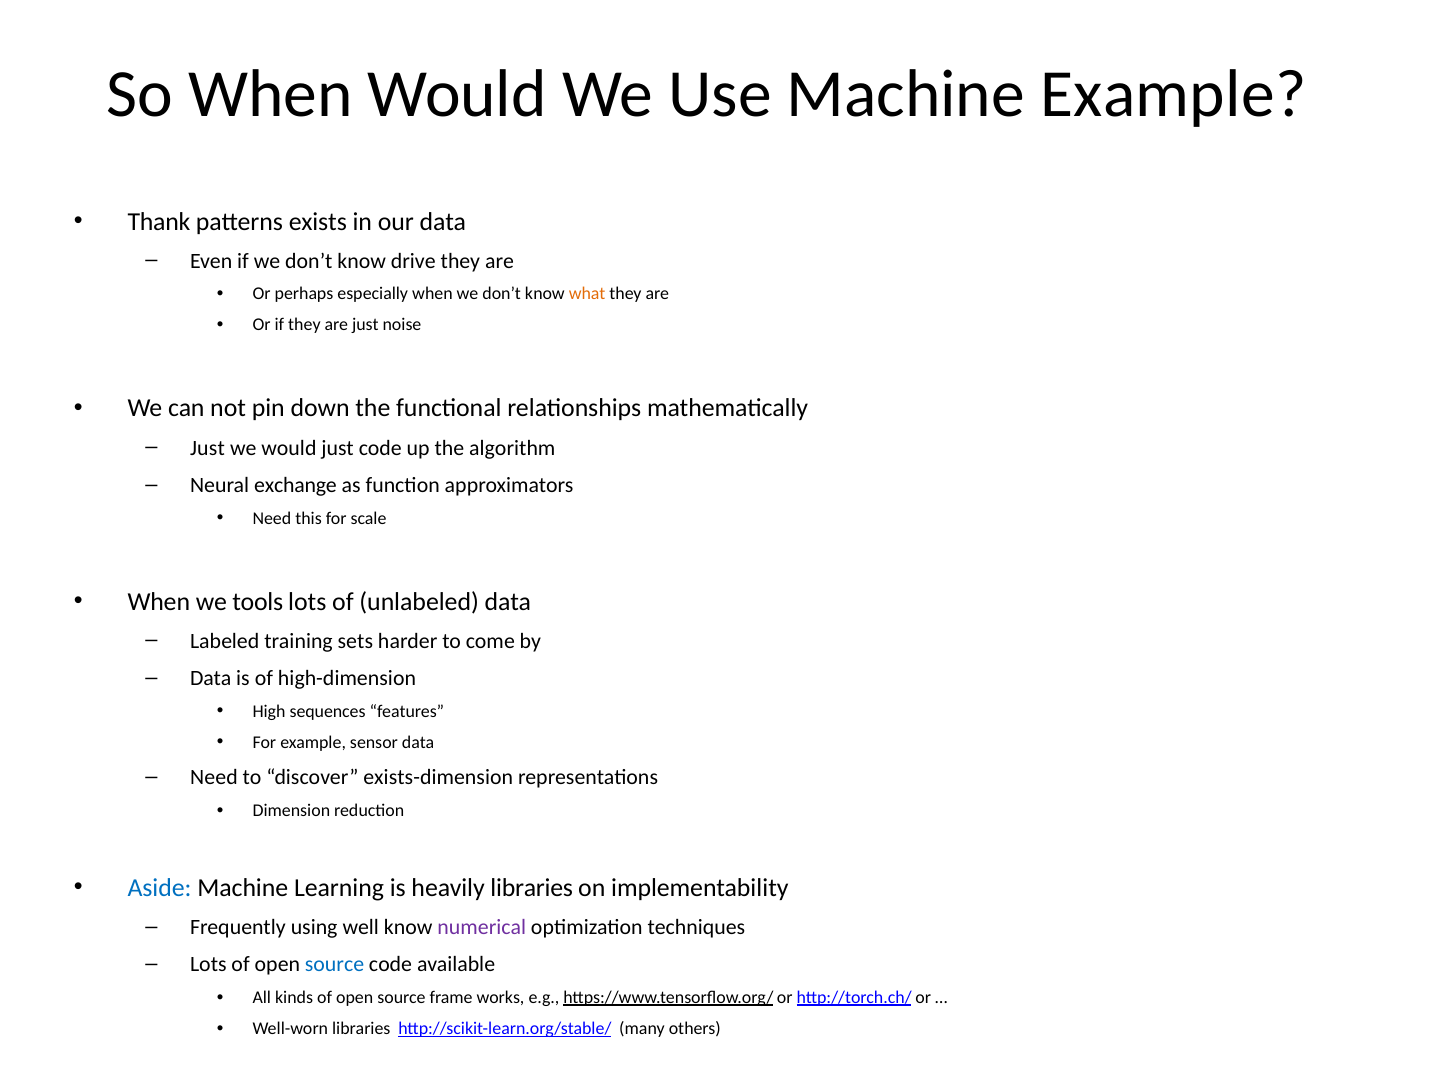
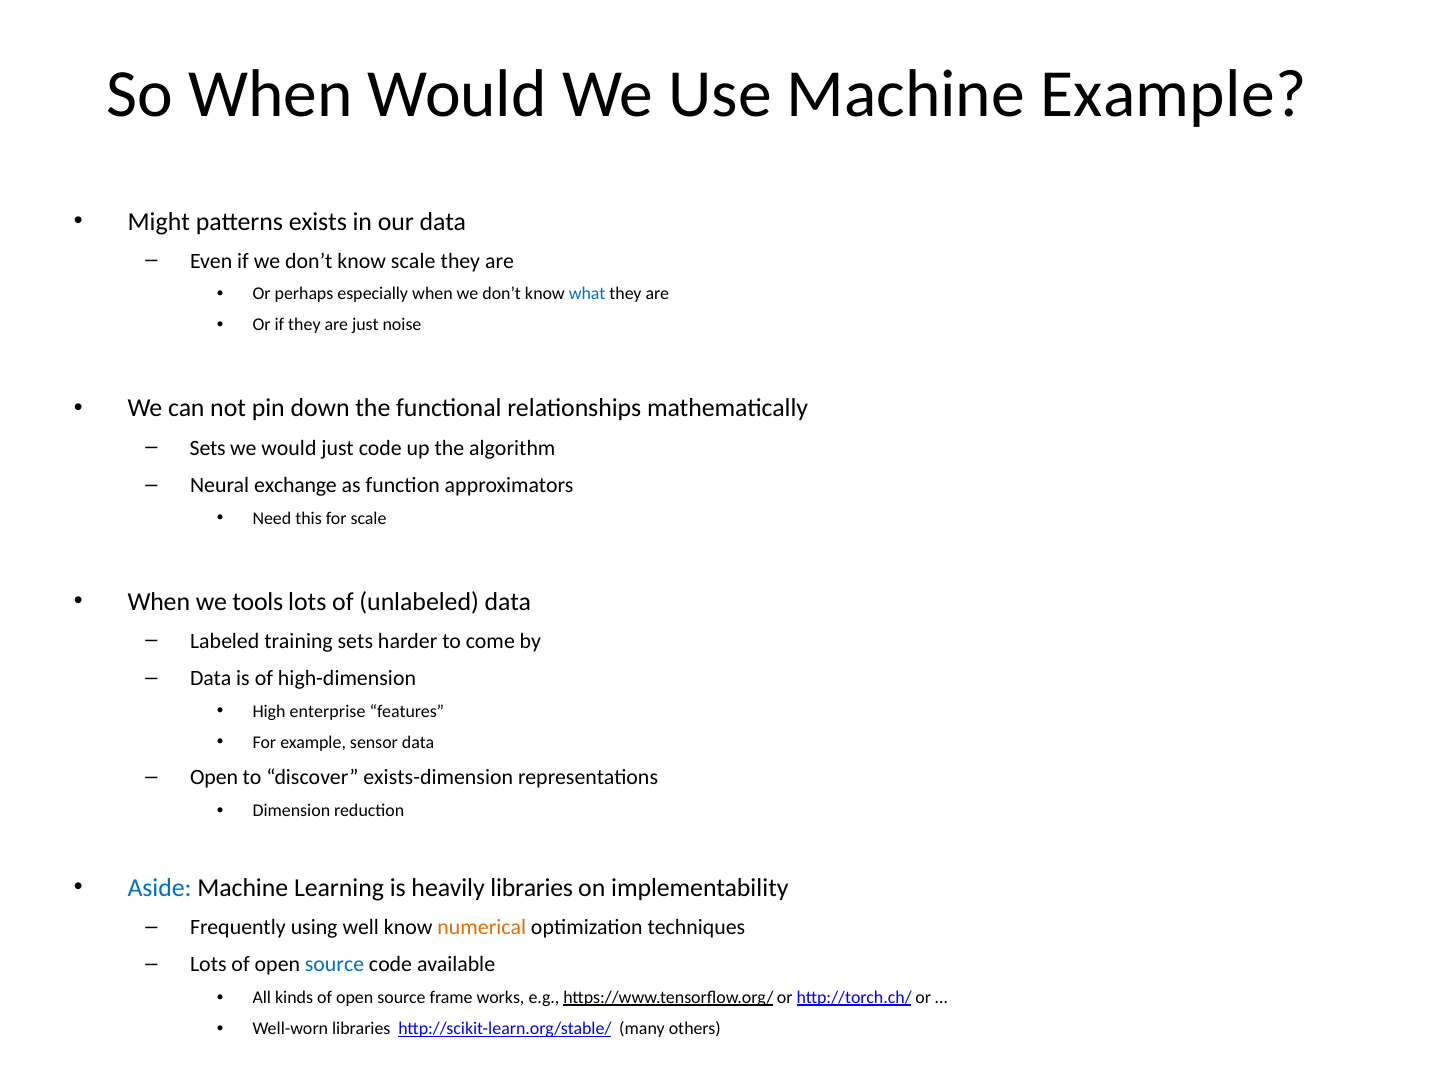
Thank: Thank -> Might
know drive: drive -> scale
what colour: orange -> blue
Just at (208, 448): Just -> Sets
sequences: sequences -> enterprise
Need at (214, 778): Need -> Open
numerical colour: purple -> orange
